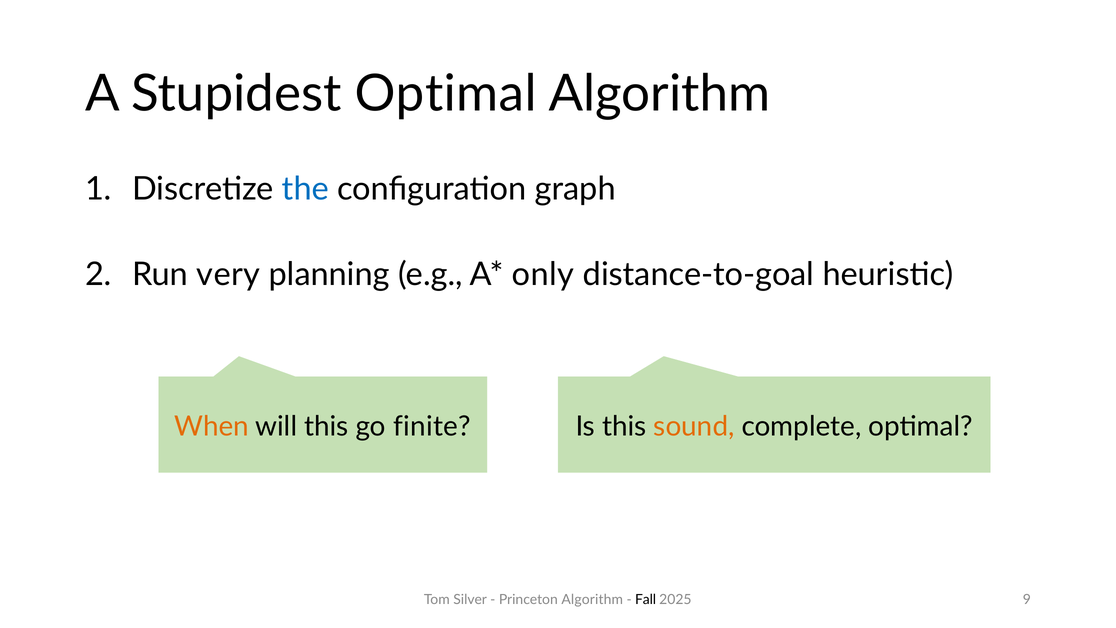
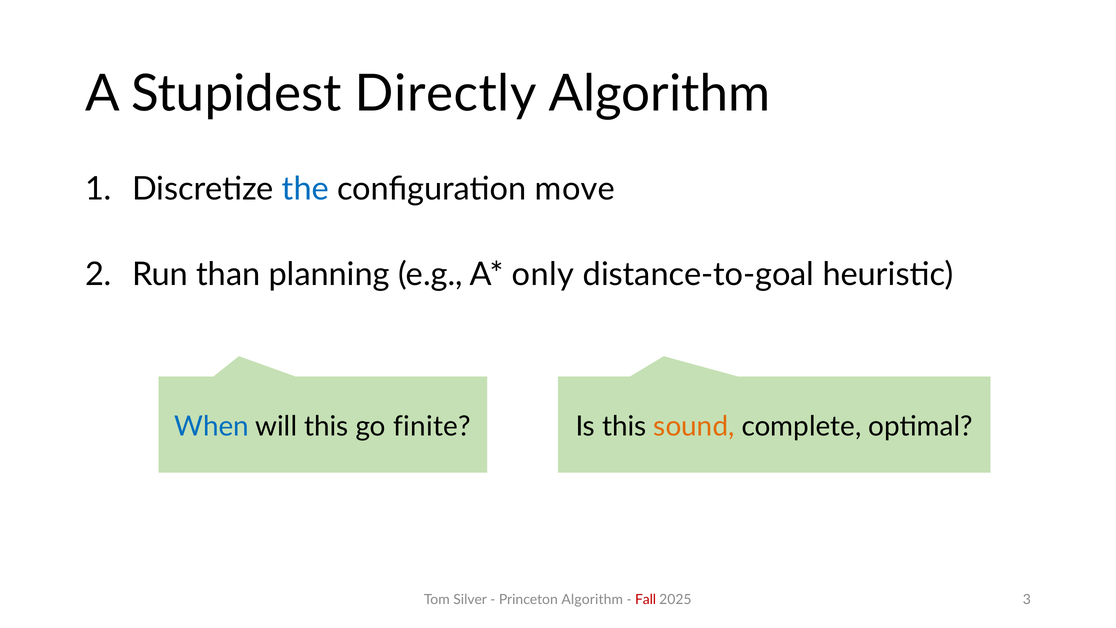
Stupidest Optimal: Optimal -> Directly
graph: graph -> move
very: very -> than
When colour: orange -> blue
Fall colour: black -> red
9: 9 -> 3
